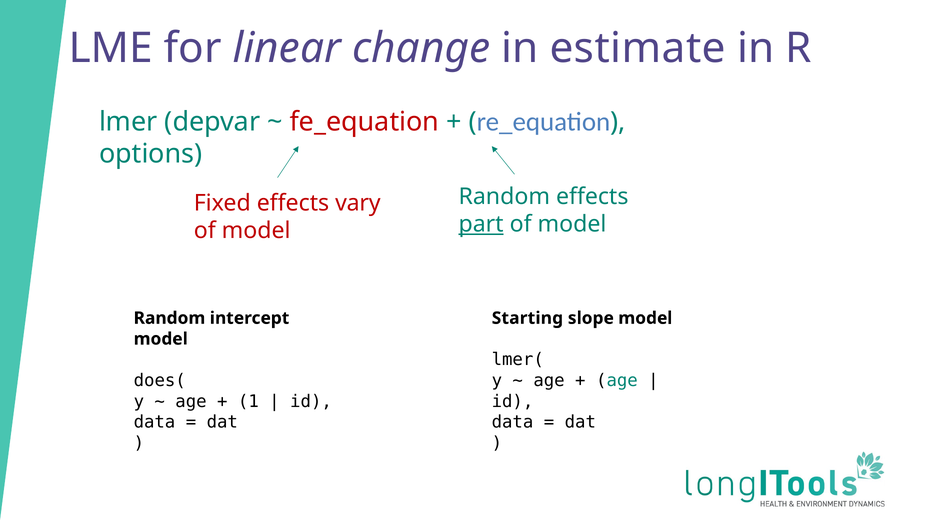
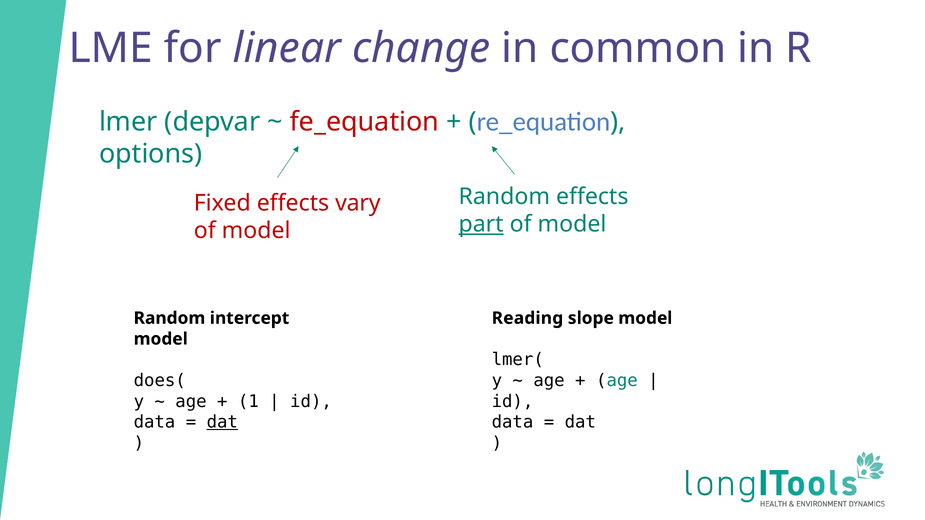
estimate: estimate -> common
Starting: Starting -> Reading
dat at (222, 422) underline: none -> present
